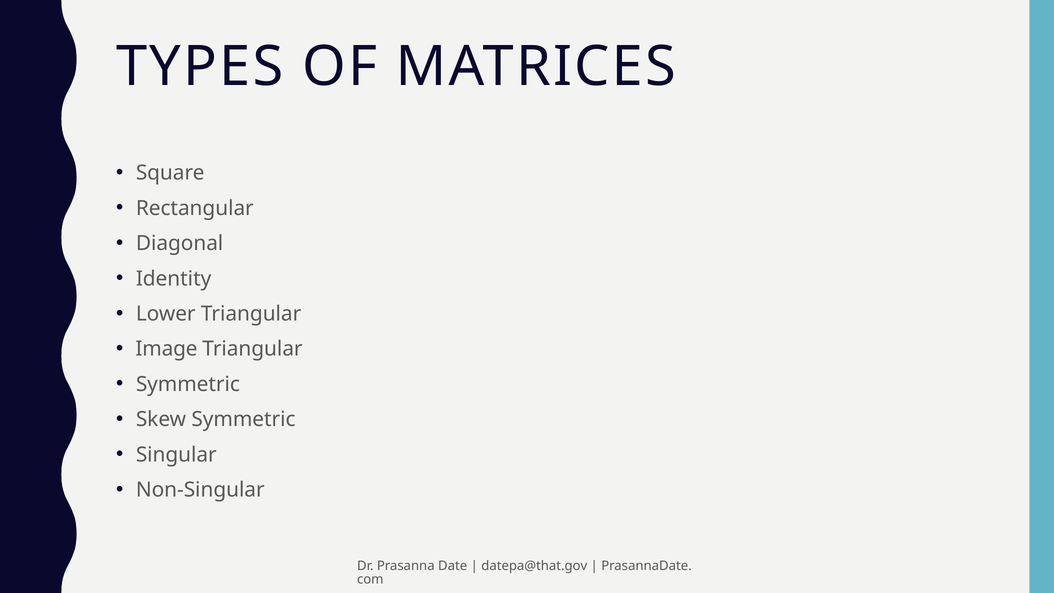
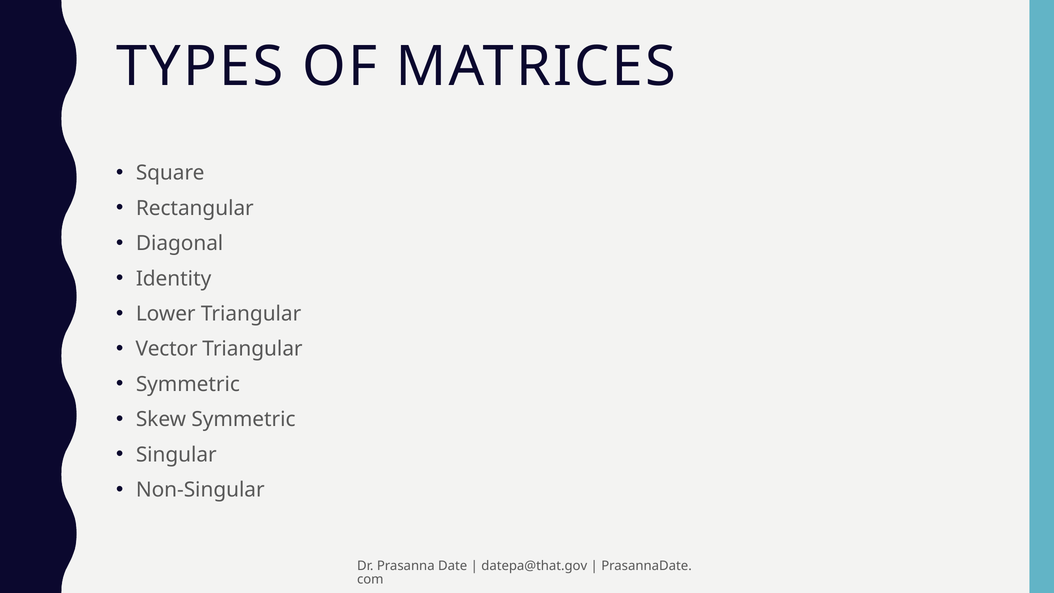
Image: Image -> Vector
